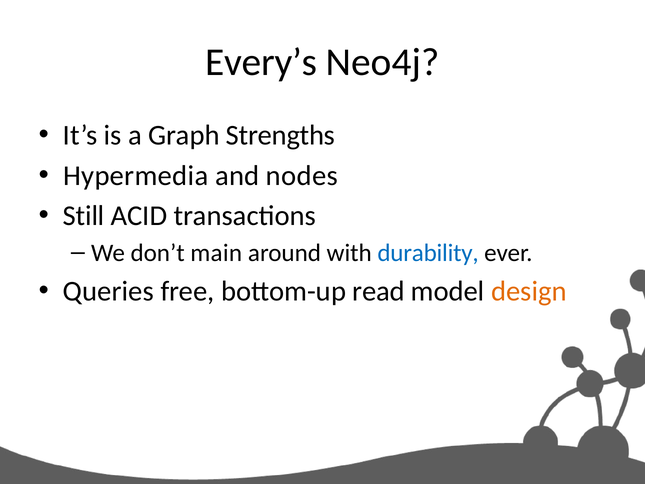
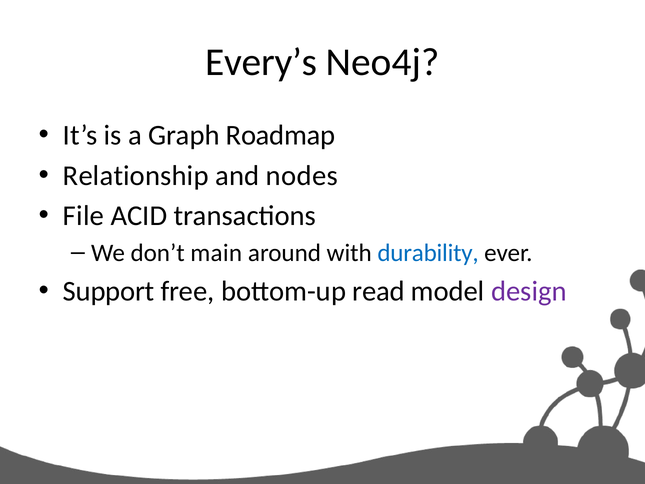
Strengths: Strengths -> Roadmap
Hypermedia: Hypermedia -> Relationship
Still: Still -> File
Queries: Queries -> Support
design colour: orange -> purple
